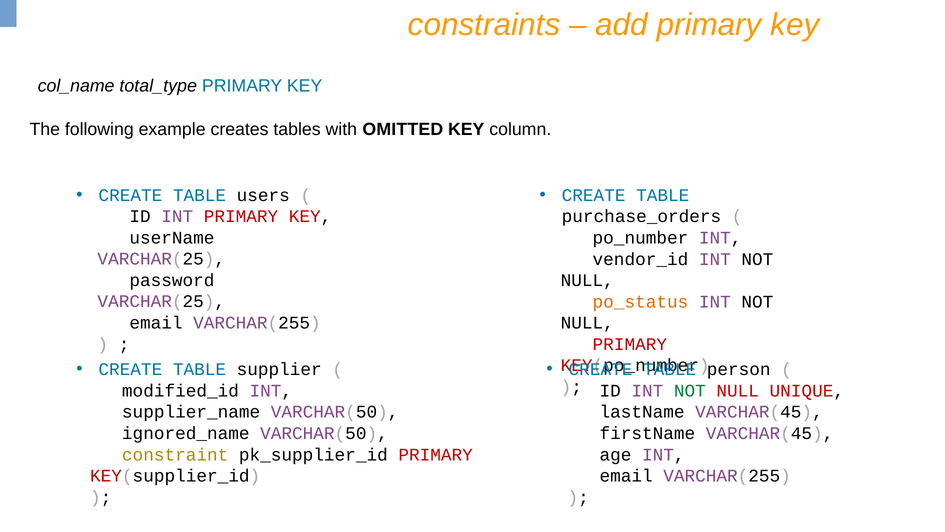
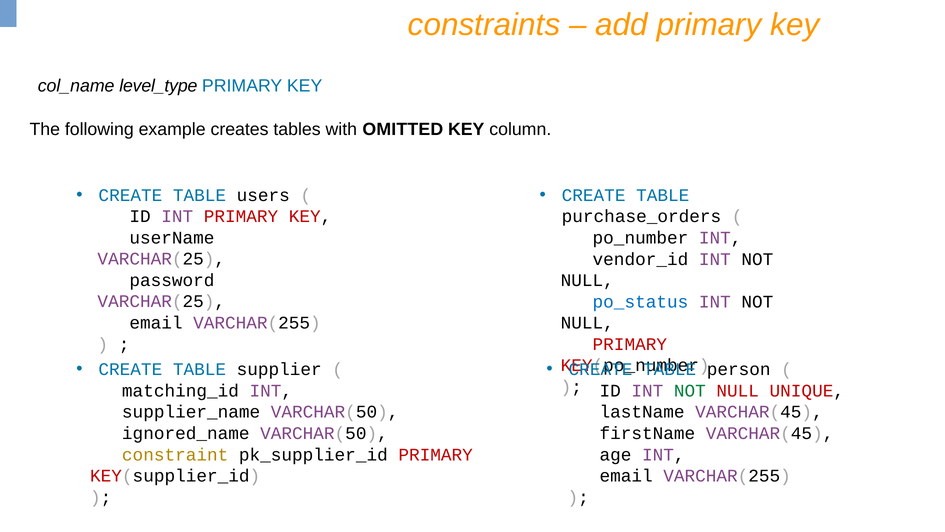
total_type: total_type -> level_type
po_status colour: orange -> blue
modified_id: modified_id -> matching_id
